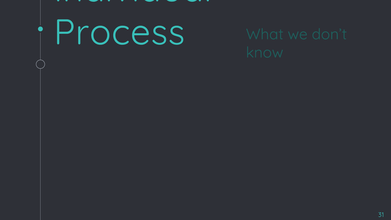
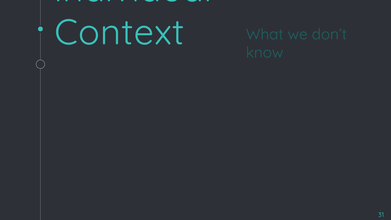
Process: Process -> Context
